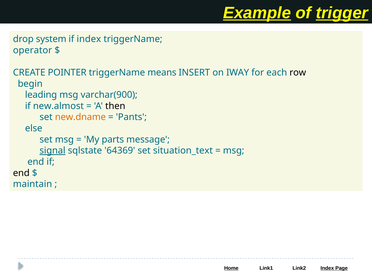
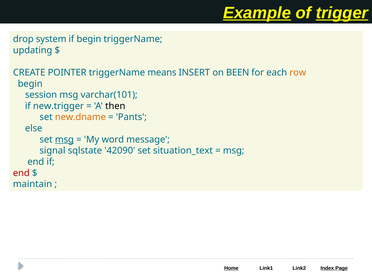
if index: index -> begin
operator: operator -> updating
IWAY: IWAY -> BEEN
row colour: black -> orange
leading: leading -> session
varchar(900: varchar(900 -> varchar(101
new.almost: new.almost -> new.trigger
msg at (64, 139) underline: none -> present
parts: parts -> word
signal underline: present -> none
64369: 64369 -> 42090
end at (21, 173) colour: black -> red
